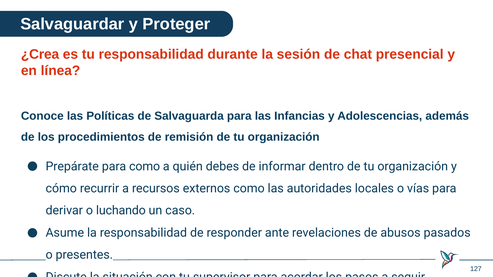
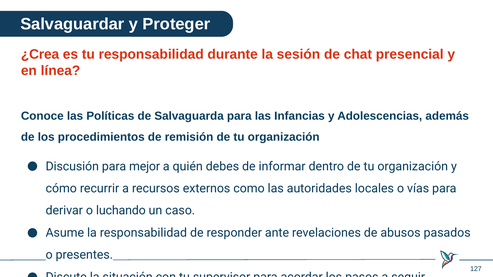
Prepárate: Prepárate -> Discusión
para como: como -> mejor
